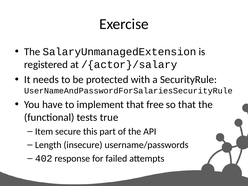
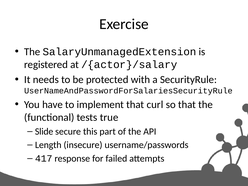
free: free -> curl
Item: Item -> Slide
402: 402 -> 417
